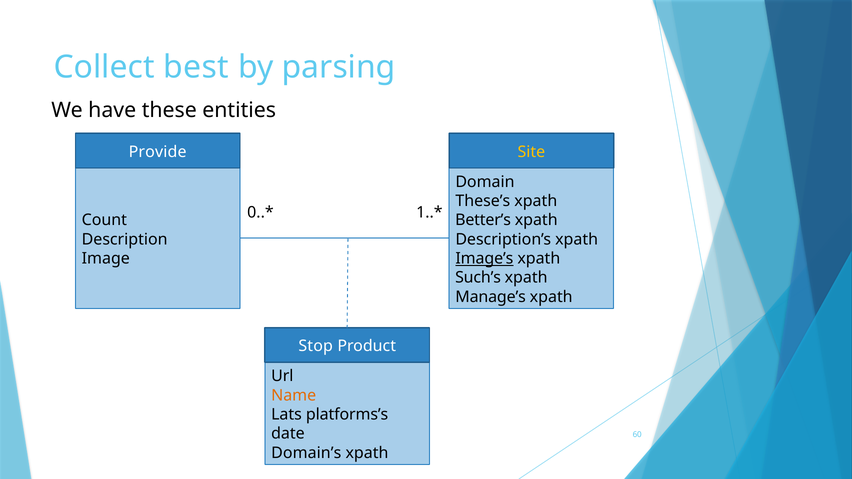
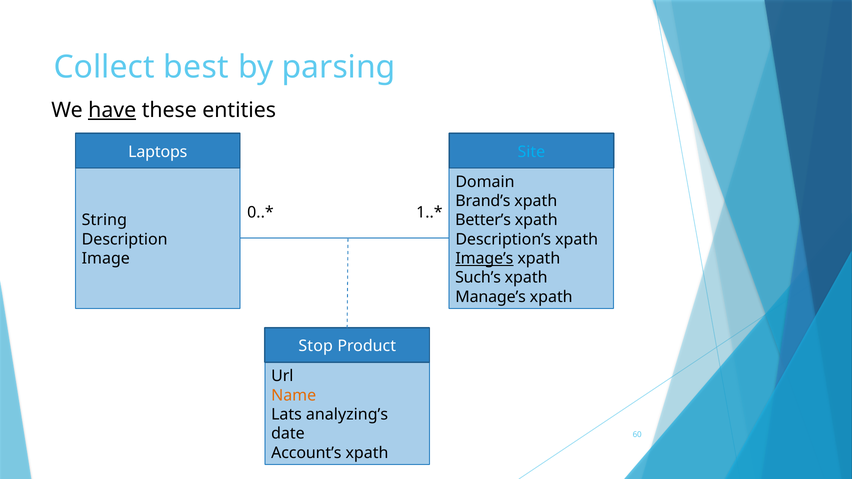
have underline: none -> present
Provide: Provide -> Laptops
Site colour: yellow -> light blue
These’s: These’s -> Brand’s
Count: Count -> String
platforms’s: platforms’s -> analyzing’s
Domain’s: Domain’s -> Account’s
